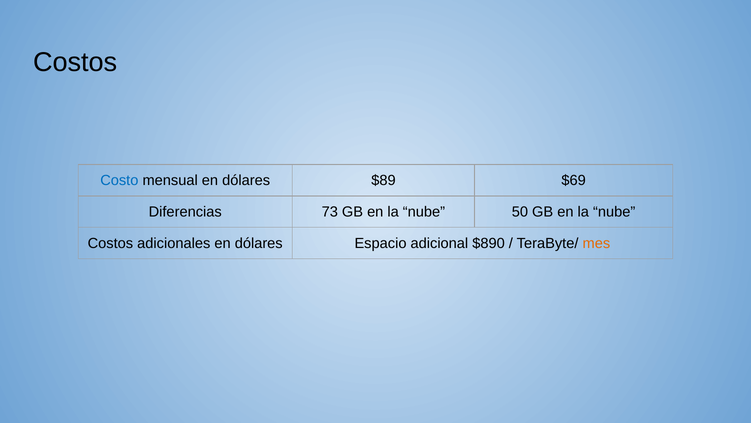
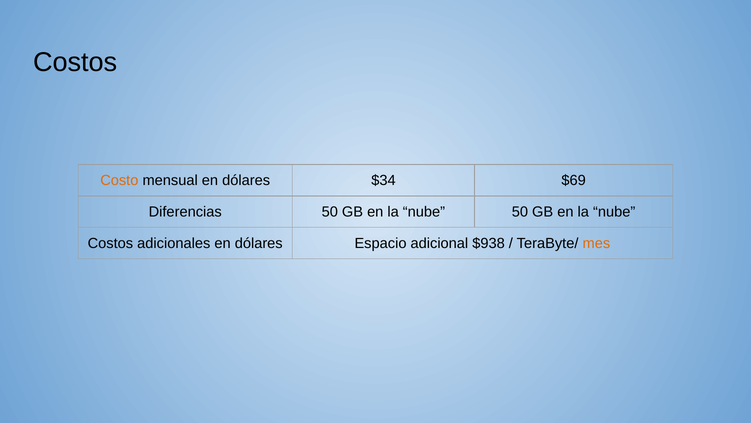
Costo colour: blue -> orange
$89: $89 -> $34
Diferencias 73: 73 -> 50
$890: $890 -> $938
